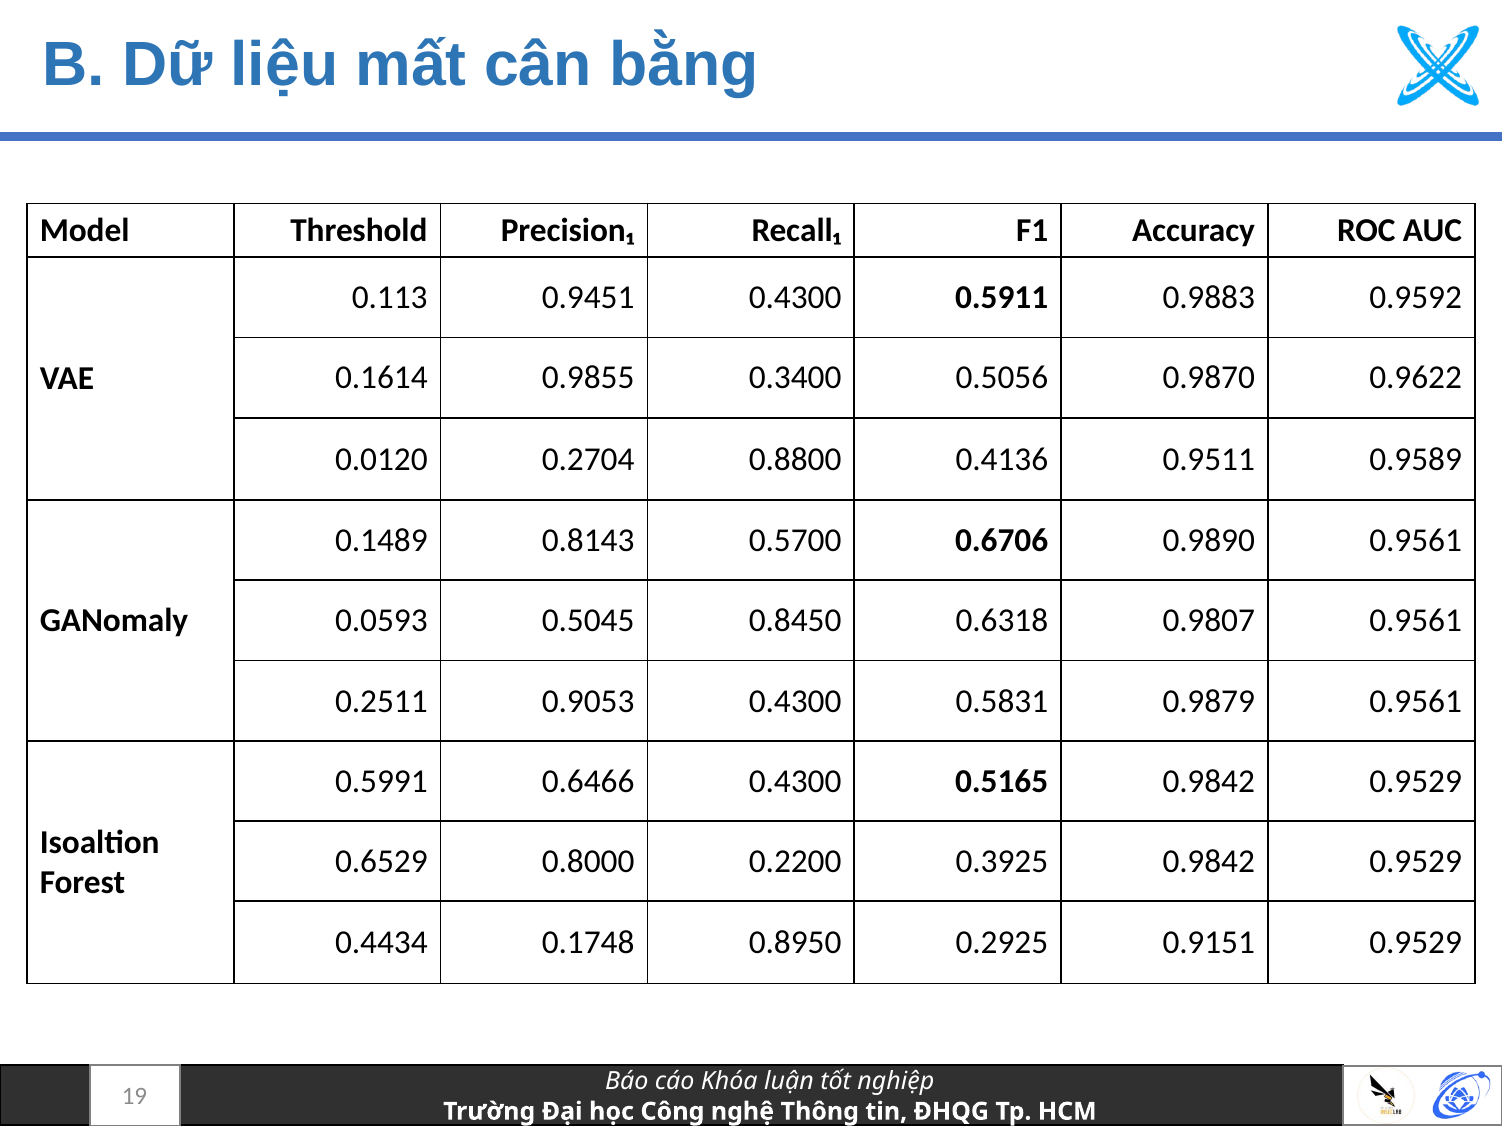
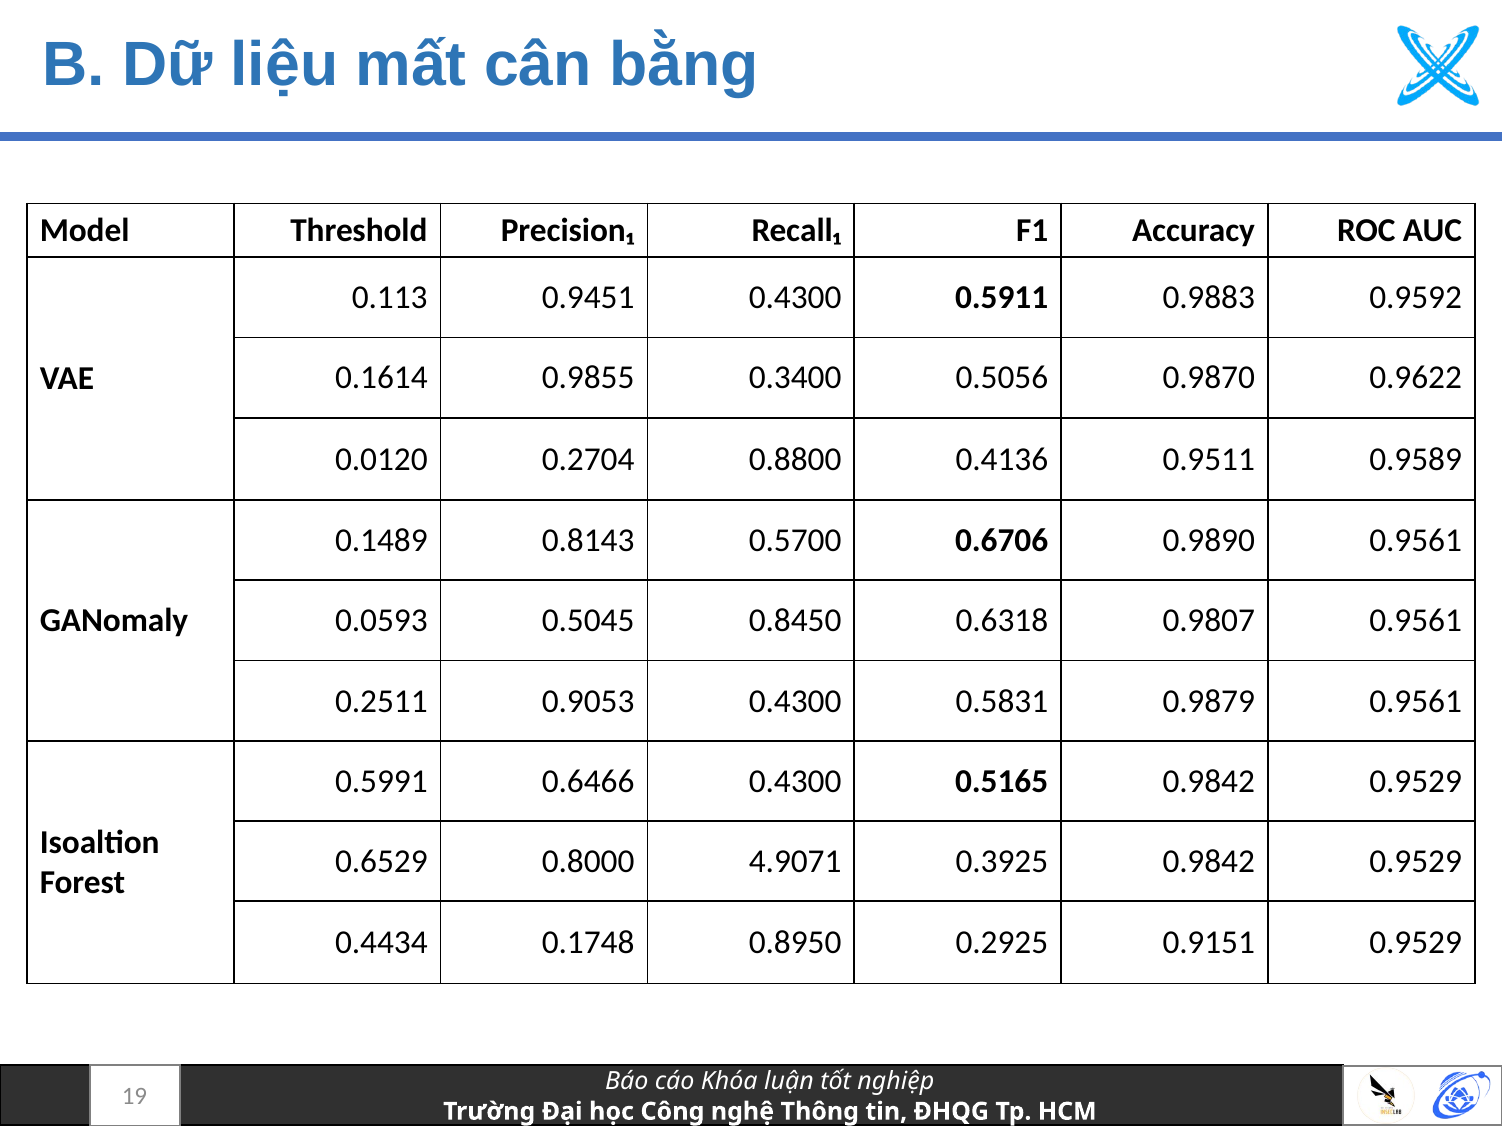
0.2200: 0.2200 -> 4.9071
